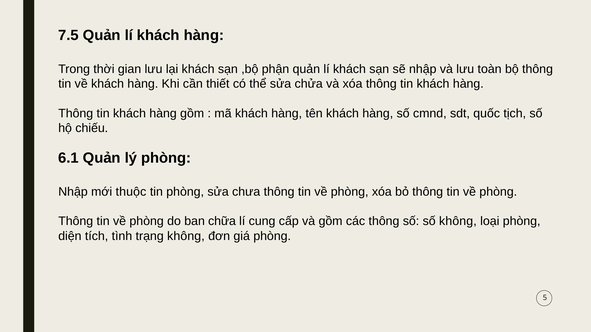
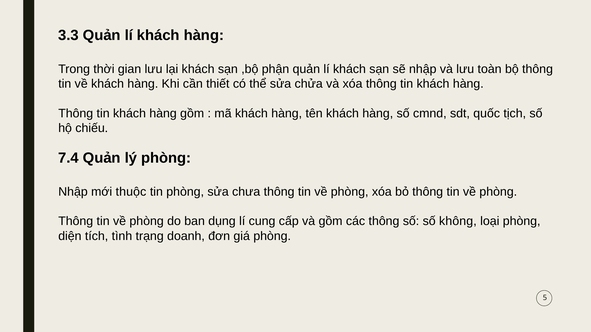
7.5: 7.5 -> 3.3
6.1: 6.1 -> 7.4
chữa: chữa -> dụng
trạng không: không -> doanh
